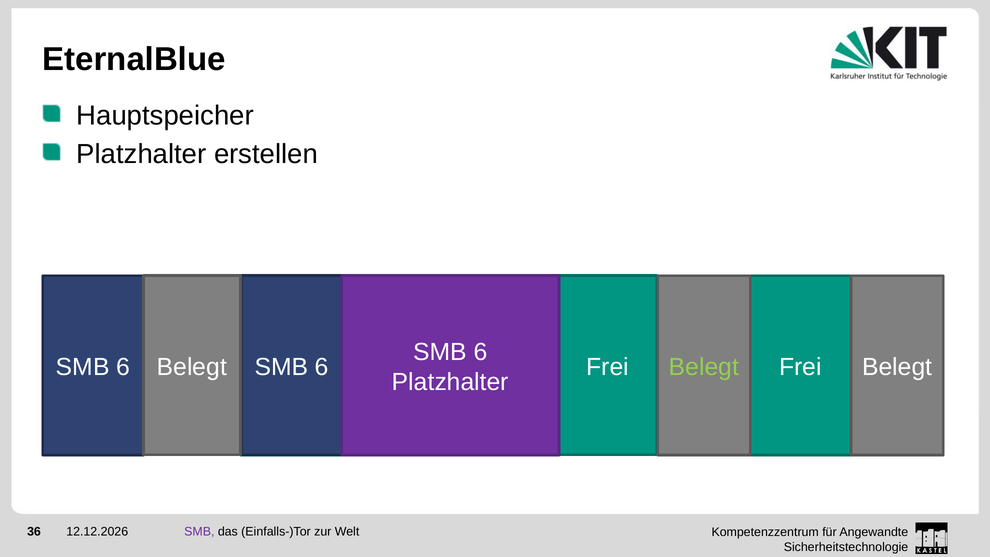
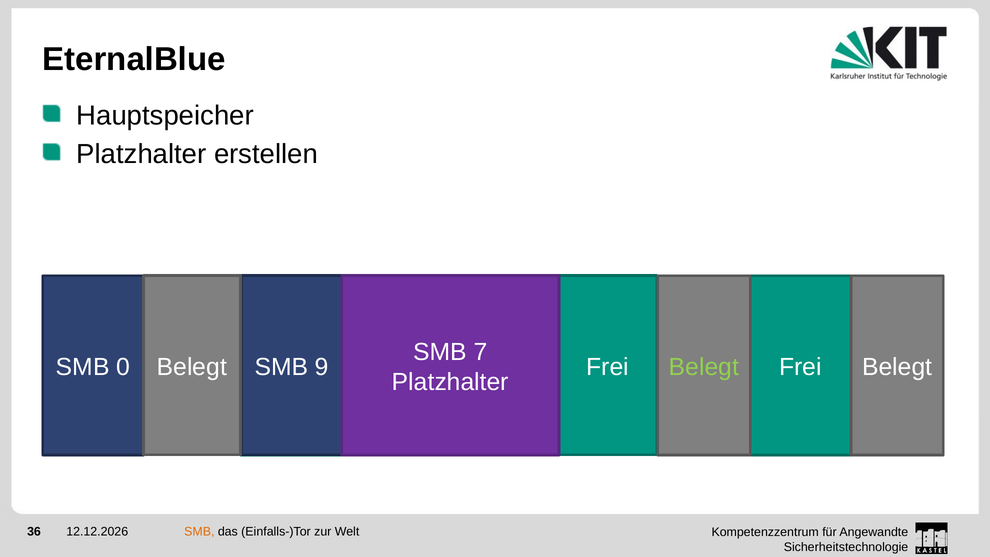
6 at (480, 352): 6 -> 7
6 at (322, 367): 6 -> 9
6 at (123, 367): 6 -> 0
SMB at (199, 532) colour: purple -> orange
